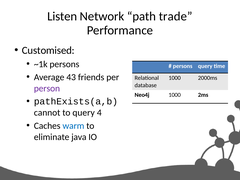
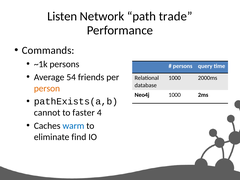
Customised: Customised -> Commands
43: 43 -> 54
person colour: purple -> orange
to query: query -> faster
java: java -> find
